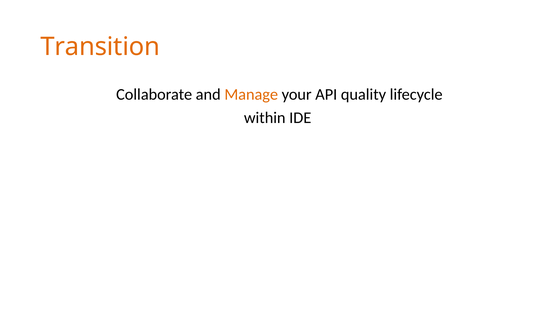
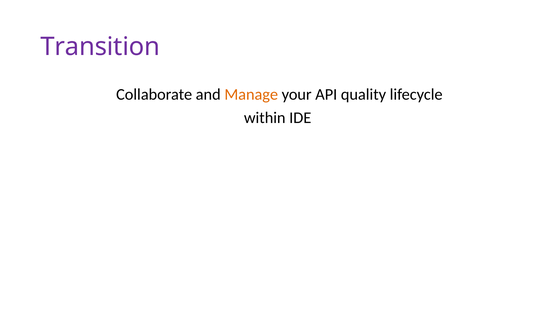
Transition colour: orange -> purple
